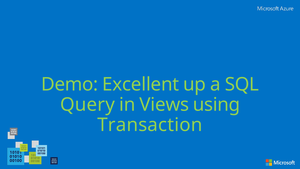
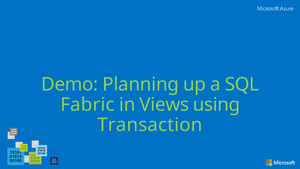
Excellent: Excellent -> Planning
Query: Query -> Fabric
